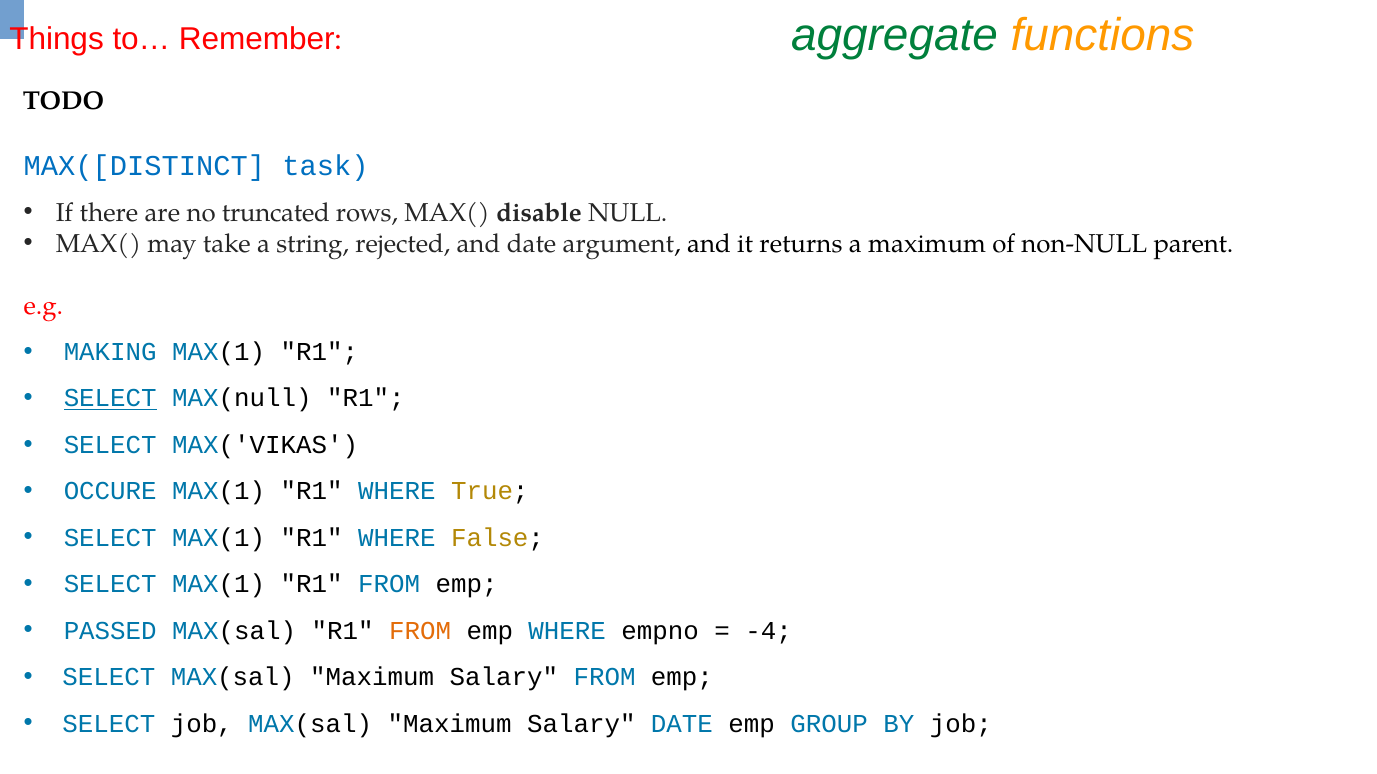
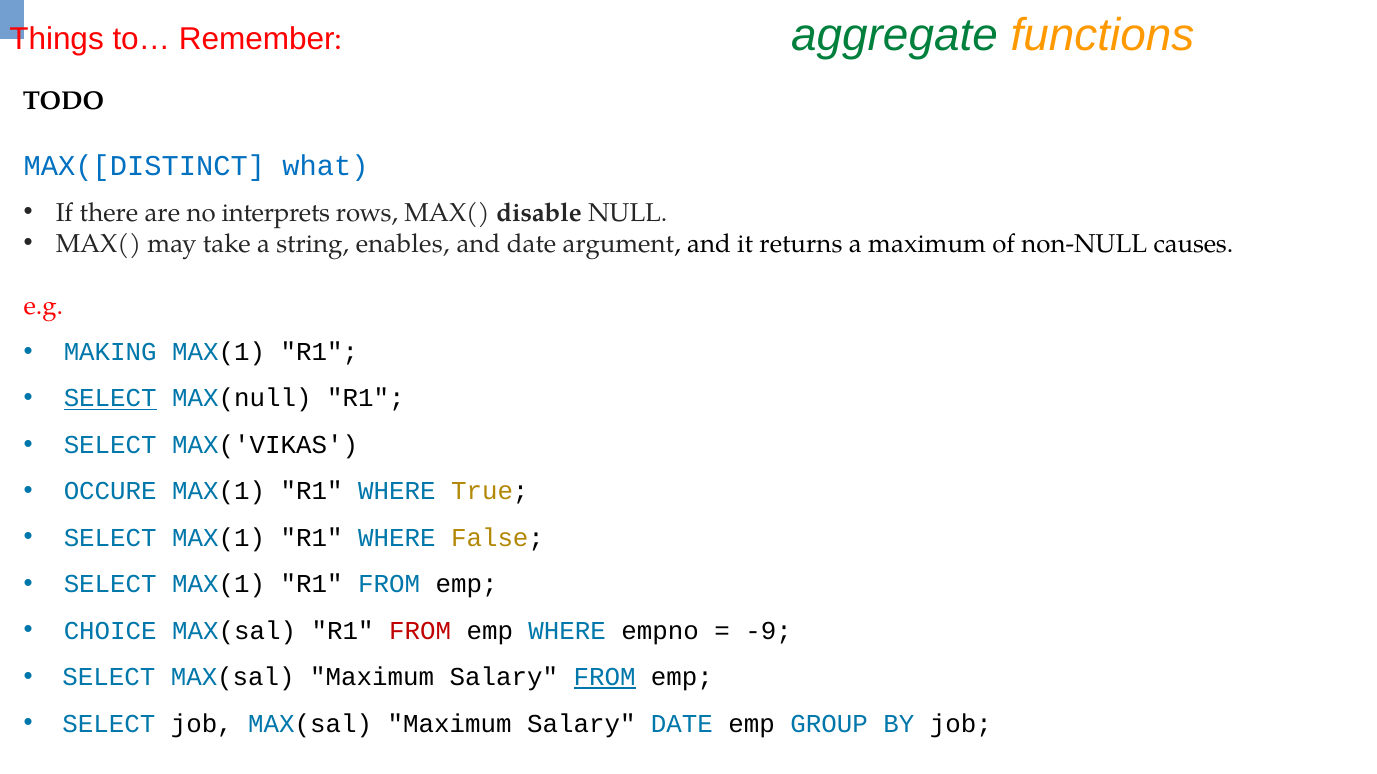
task: task -> what
truncated: truncated -> interprets
rejected: rejected -> enables
parent: parent -> causes
PASSED: PASSED -> CHOICE
FROM at (420, 631) colour: orange -> red
-4: -4 -> -9
FROM at (605, 678) underline: none -> present
